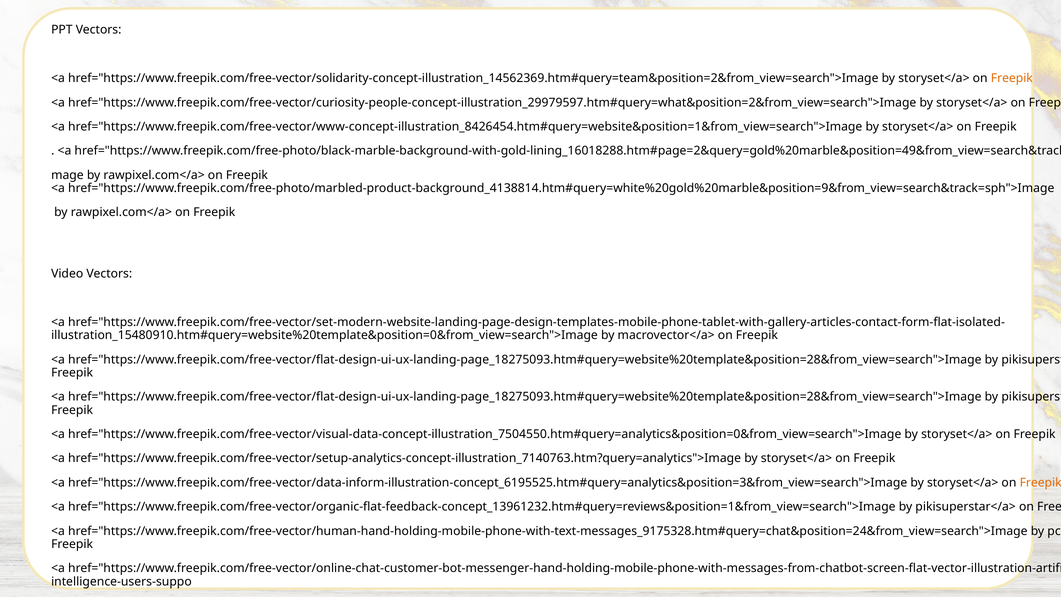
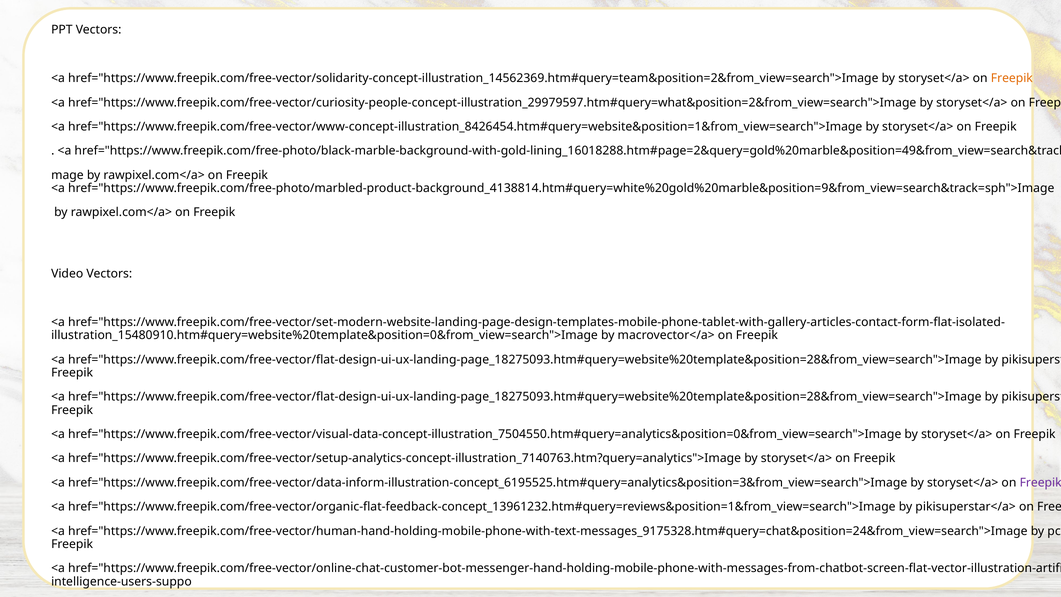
Freepik at (1041, 483) colour: orange -> purple
